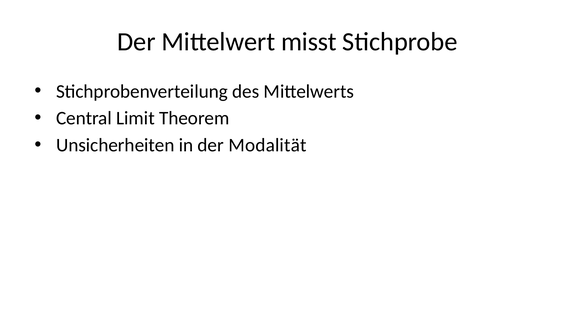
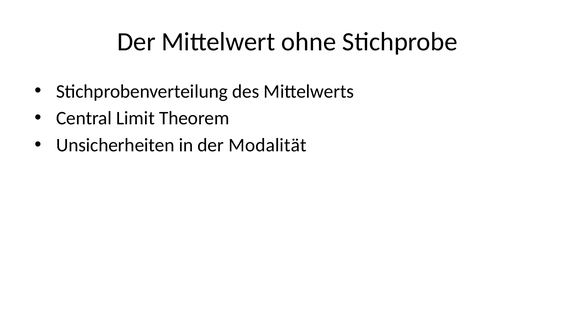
misst: misst -> ohne
